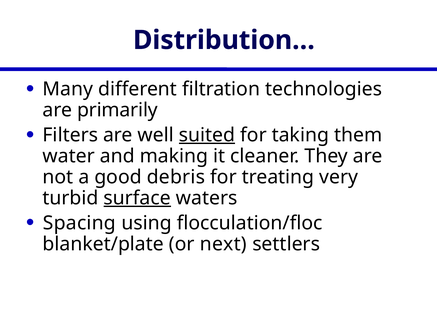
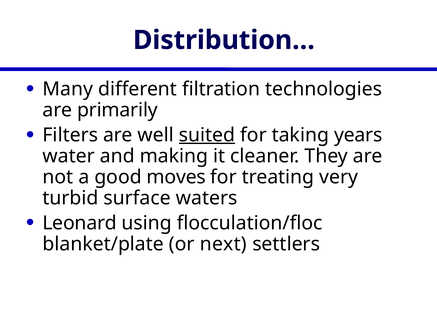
them: them -> years
debris: debris -> moves
surface underline: present -> none
Spacing: Spacing -> Leonard
